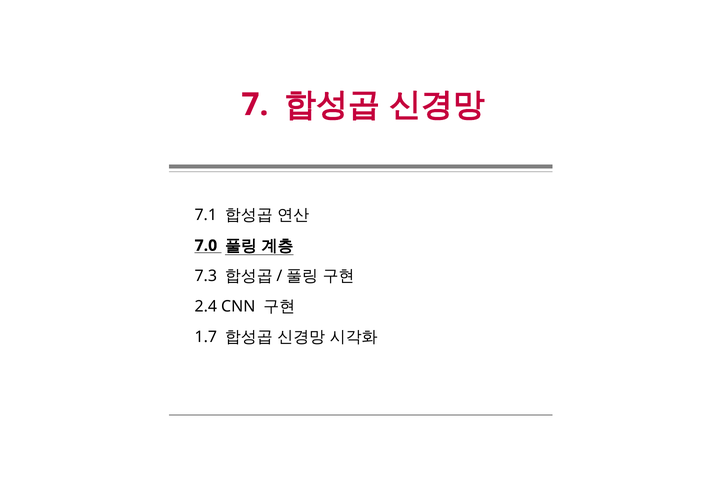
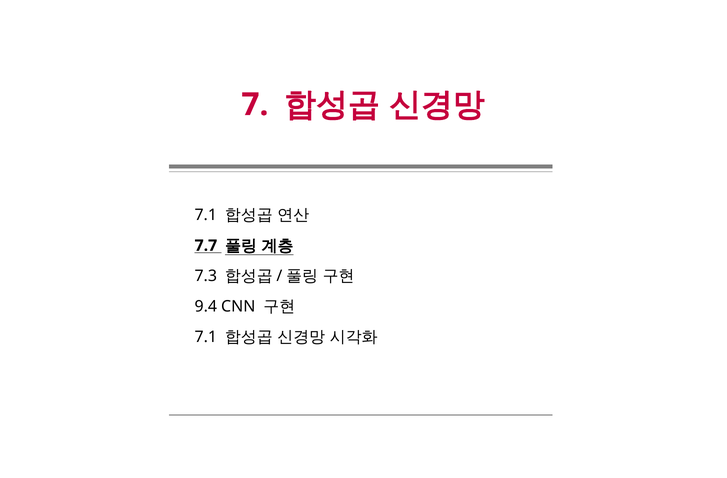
7.0: 7.0 -> 7.7
2.4: 2.4 -> 9.4
1.7 at (206, 337): 1.7 -> 7.1
